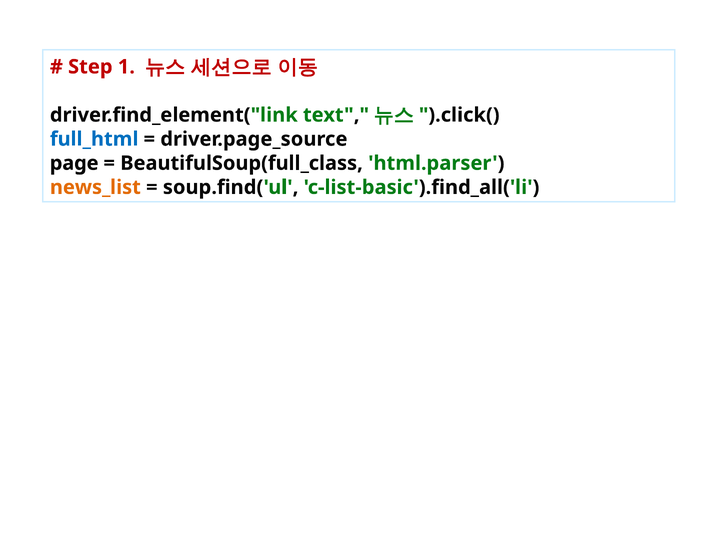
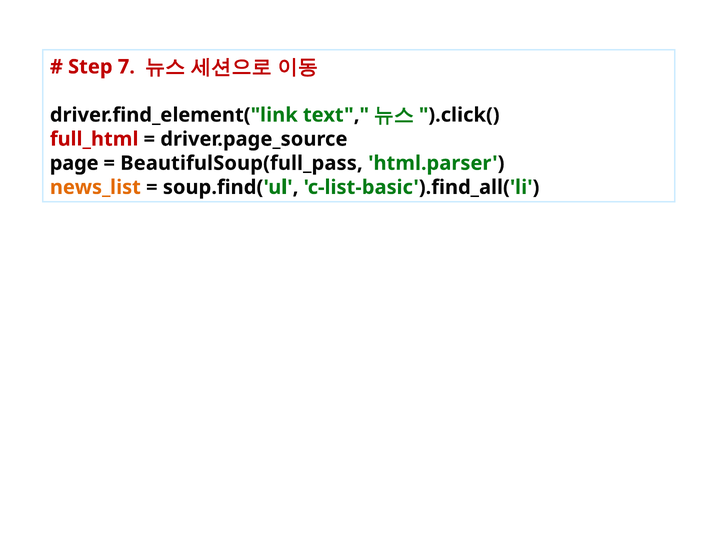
1: 1 -> 7
full_html colour: blue -> red
BeautifulSoup(full_class: BeautifulSoup(full_class -> BeautifulSoup(full_pass
